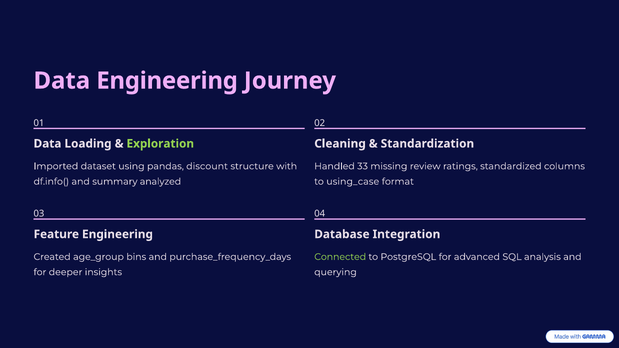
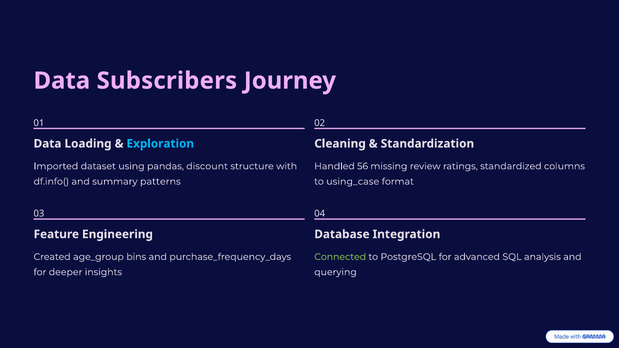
Data Engineering: Engineering -> Subscribers
Exploration colour: light green -> light blue
33: 33 -> 56
analyzed: analyzed -> patterns
